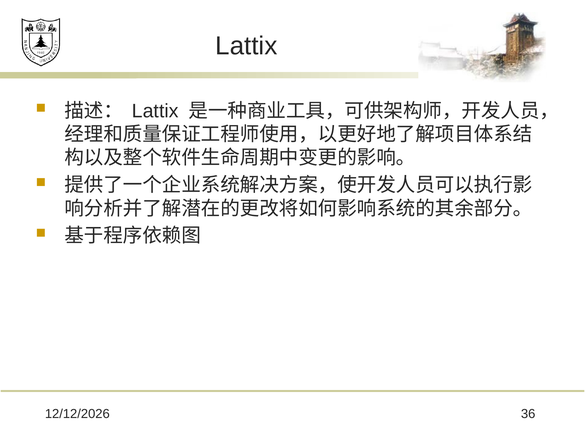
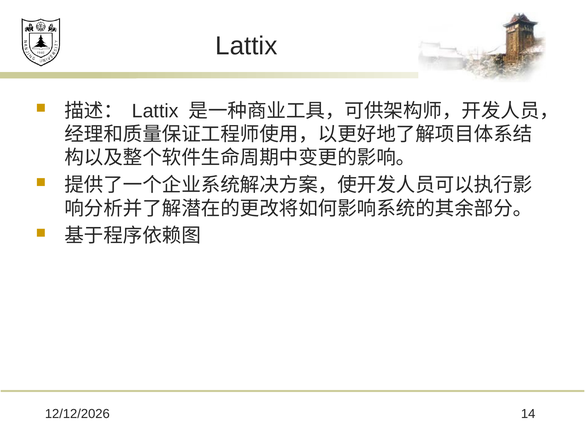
36: 36 -> 14
